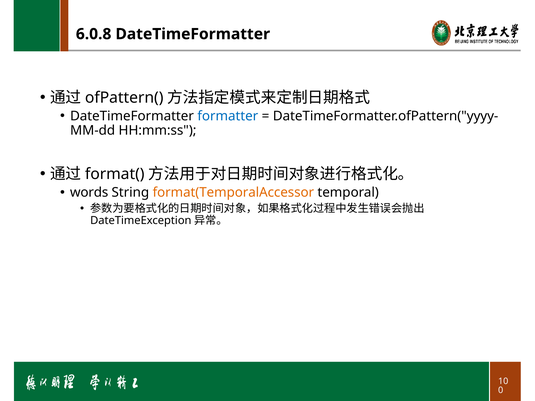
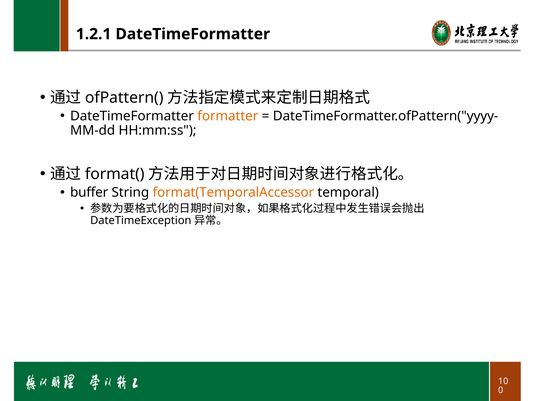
6.0.8: 6.0.8 -> 1.2.1
formatter colour: blue -> orange
words: words -> buffer
